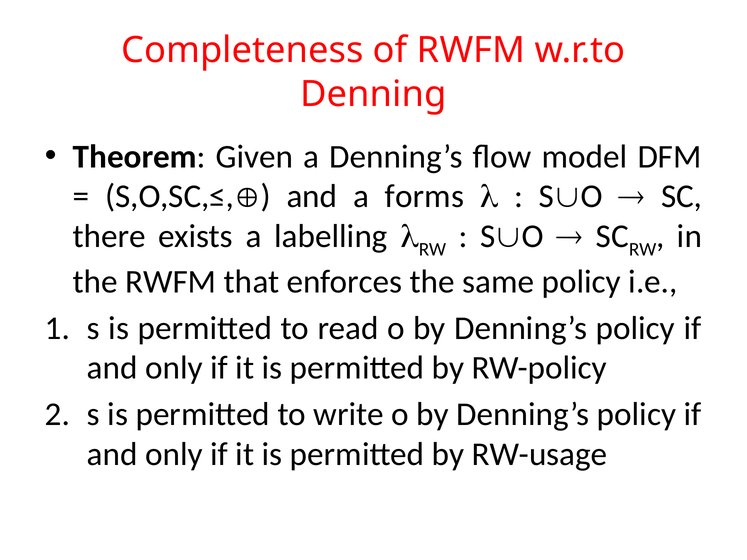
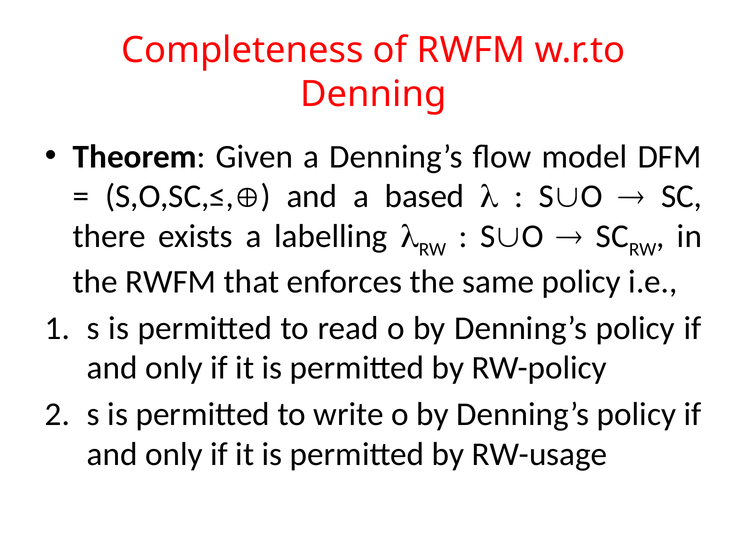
forms: forms -> based
